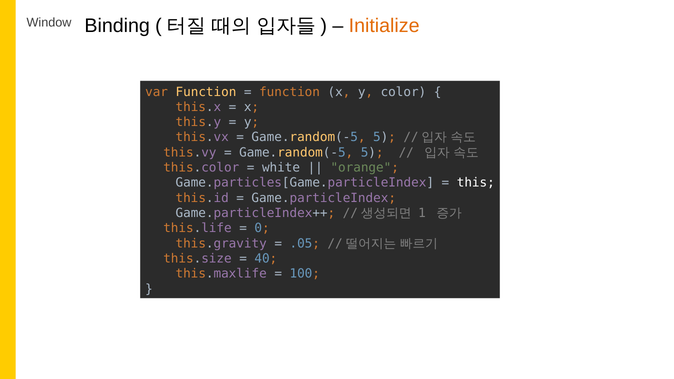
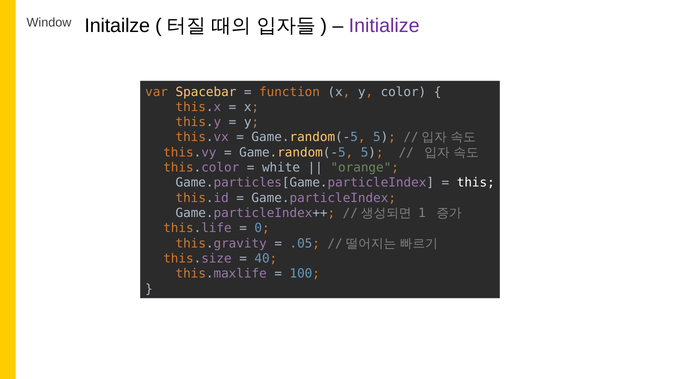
Binding: Binding -> Initailze
Initialize colour: orange -> purple
var Function: Function -> Spacebar
